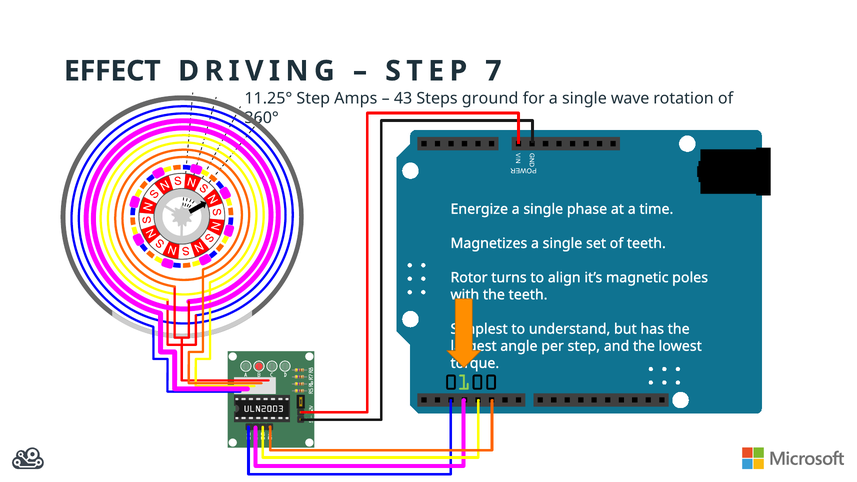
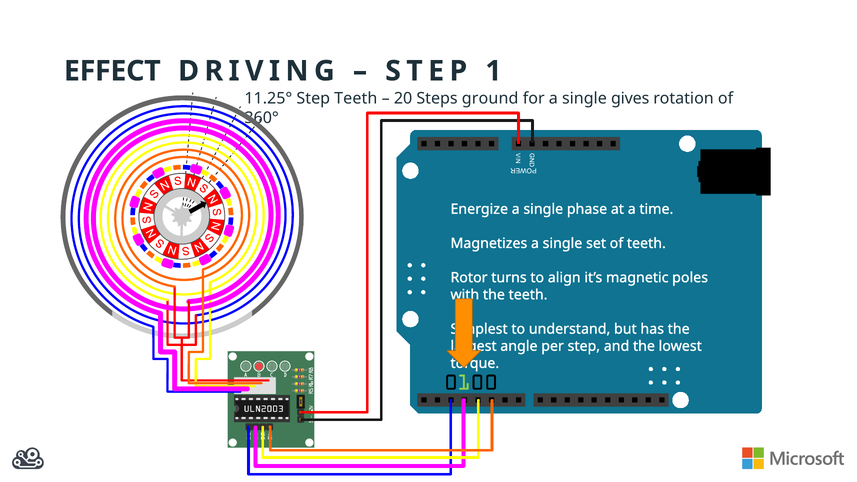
7: 7 -> 1
Amps at (356, 99): Amps -> Teeth
43: 43 -> 20
wave: wave -> gives
